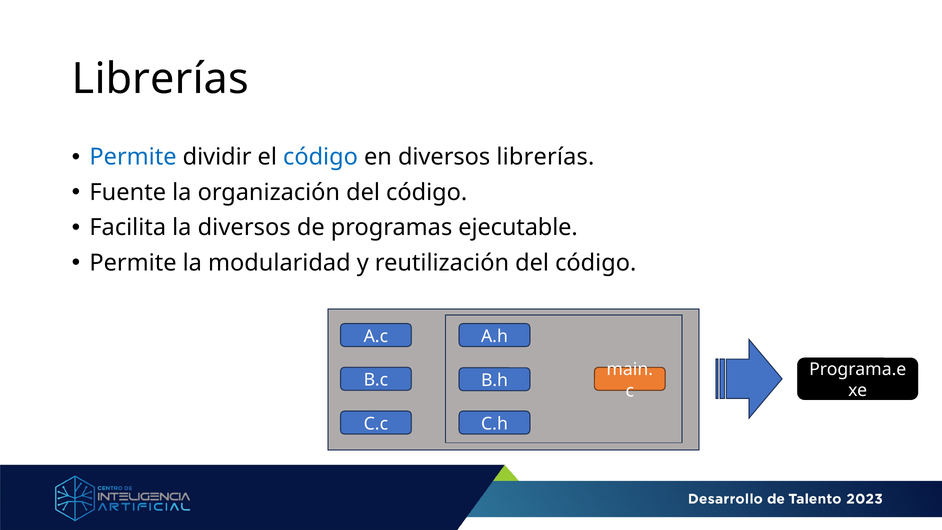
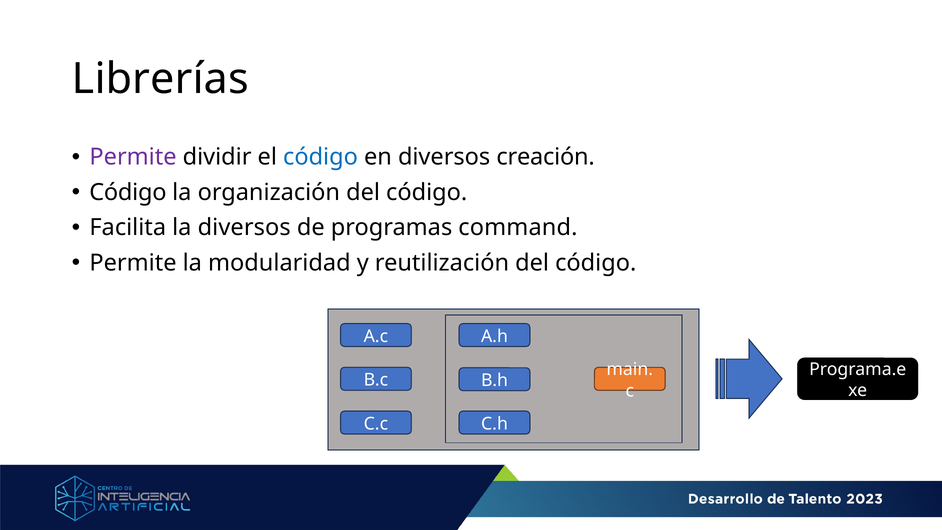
Permite at (133, 157) colour: blue -> purple
diversos librerías: librerías -> creación
Fuente at (128, 192): Fuente -> Código
ejecutable: ejecutable -> command
